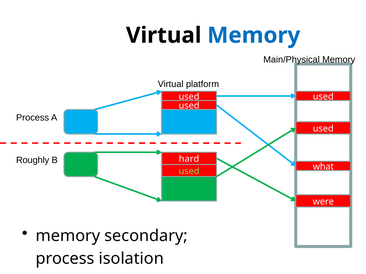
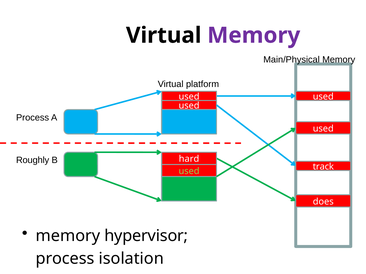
Memory at (254, 35) colour: blue -> purple
what: what -> track
were: were -> does
secondary: secondary -> hypervisor
